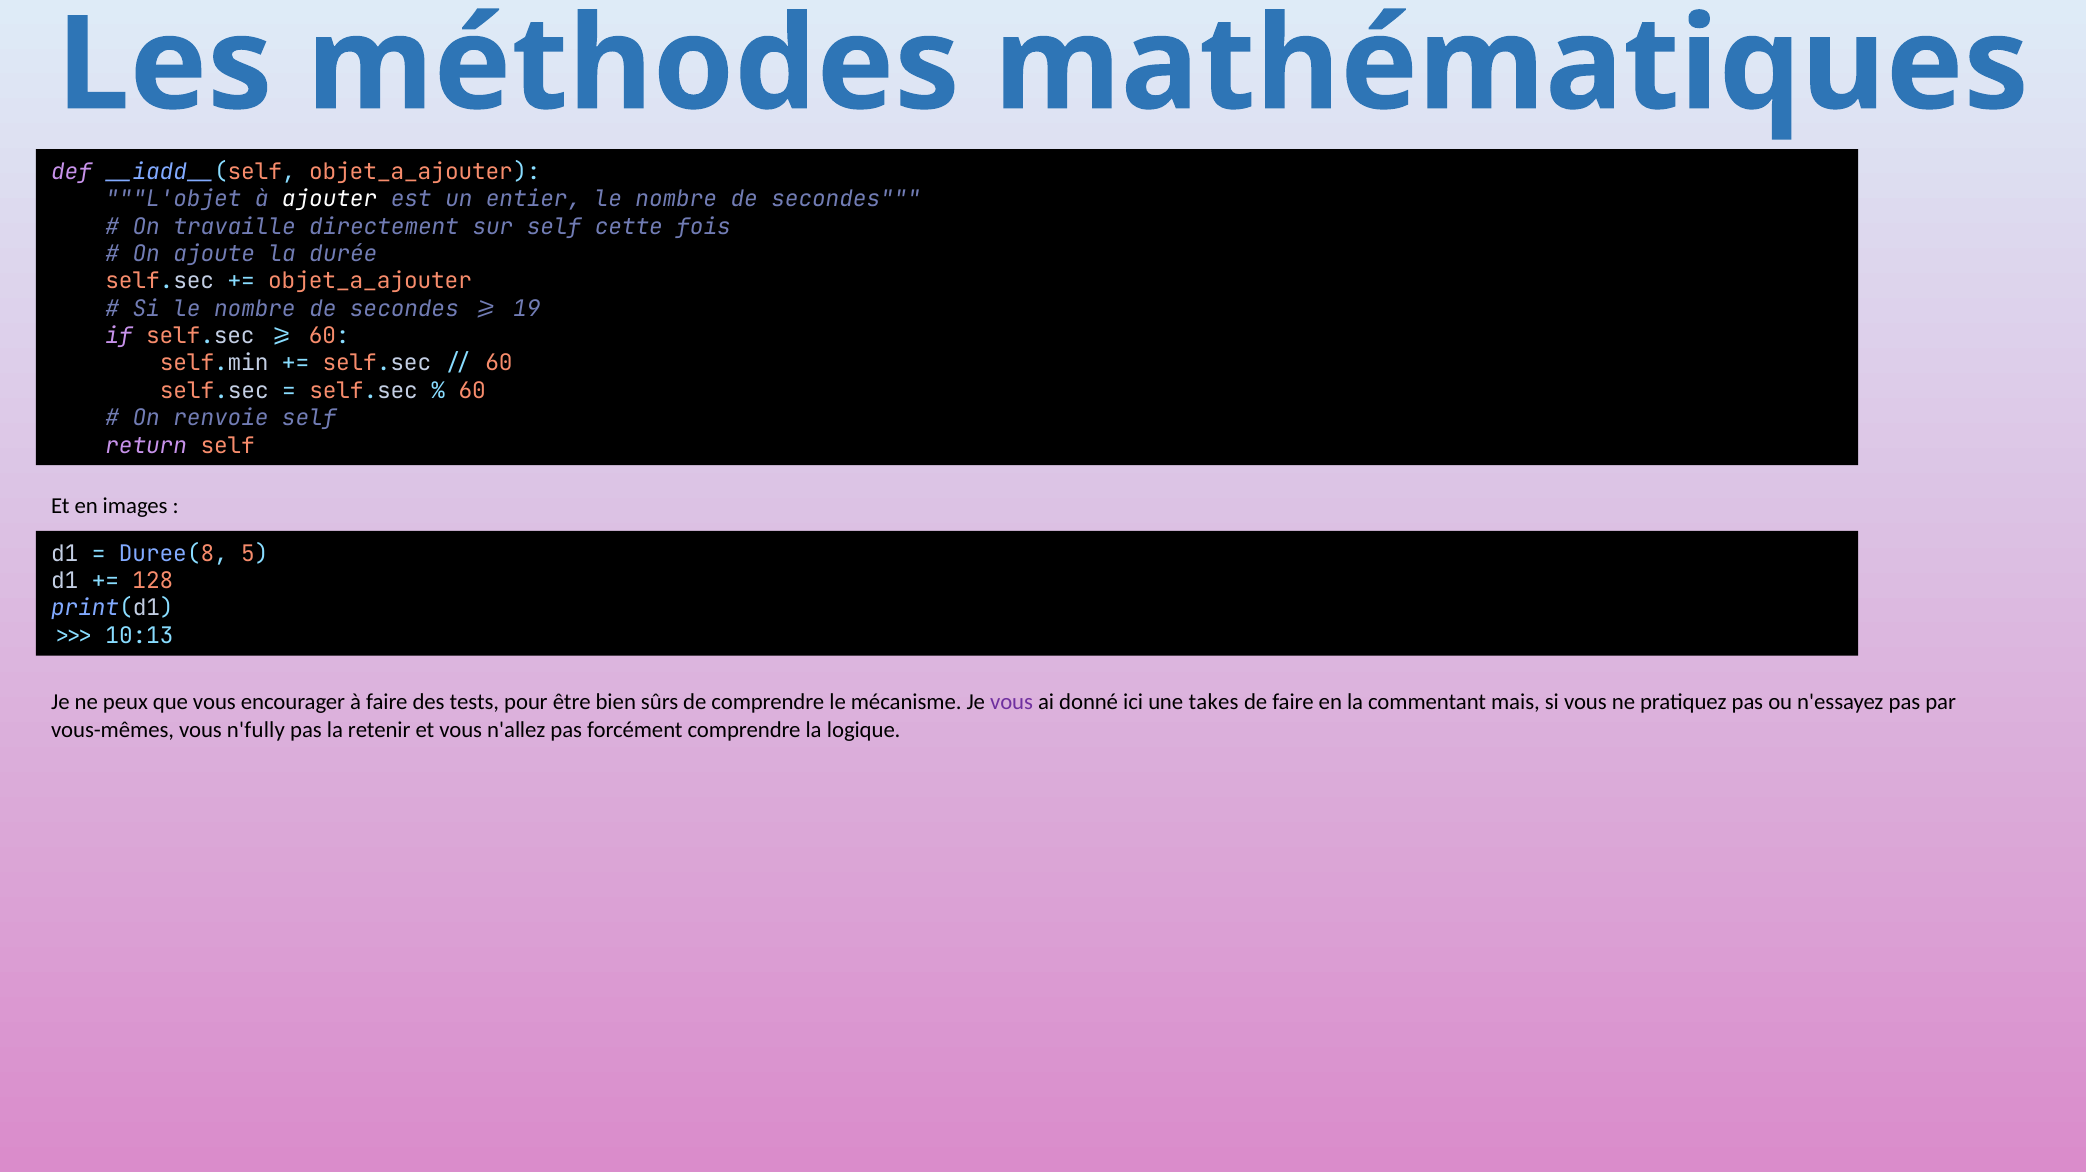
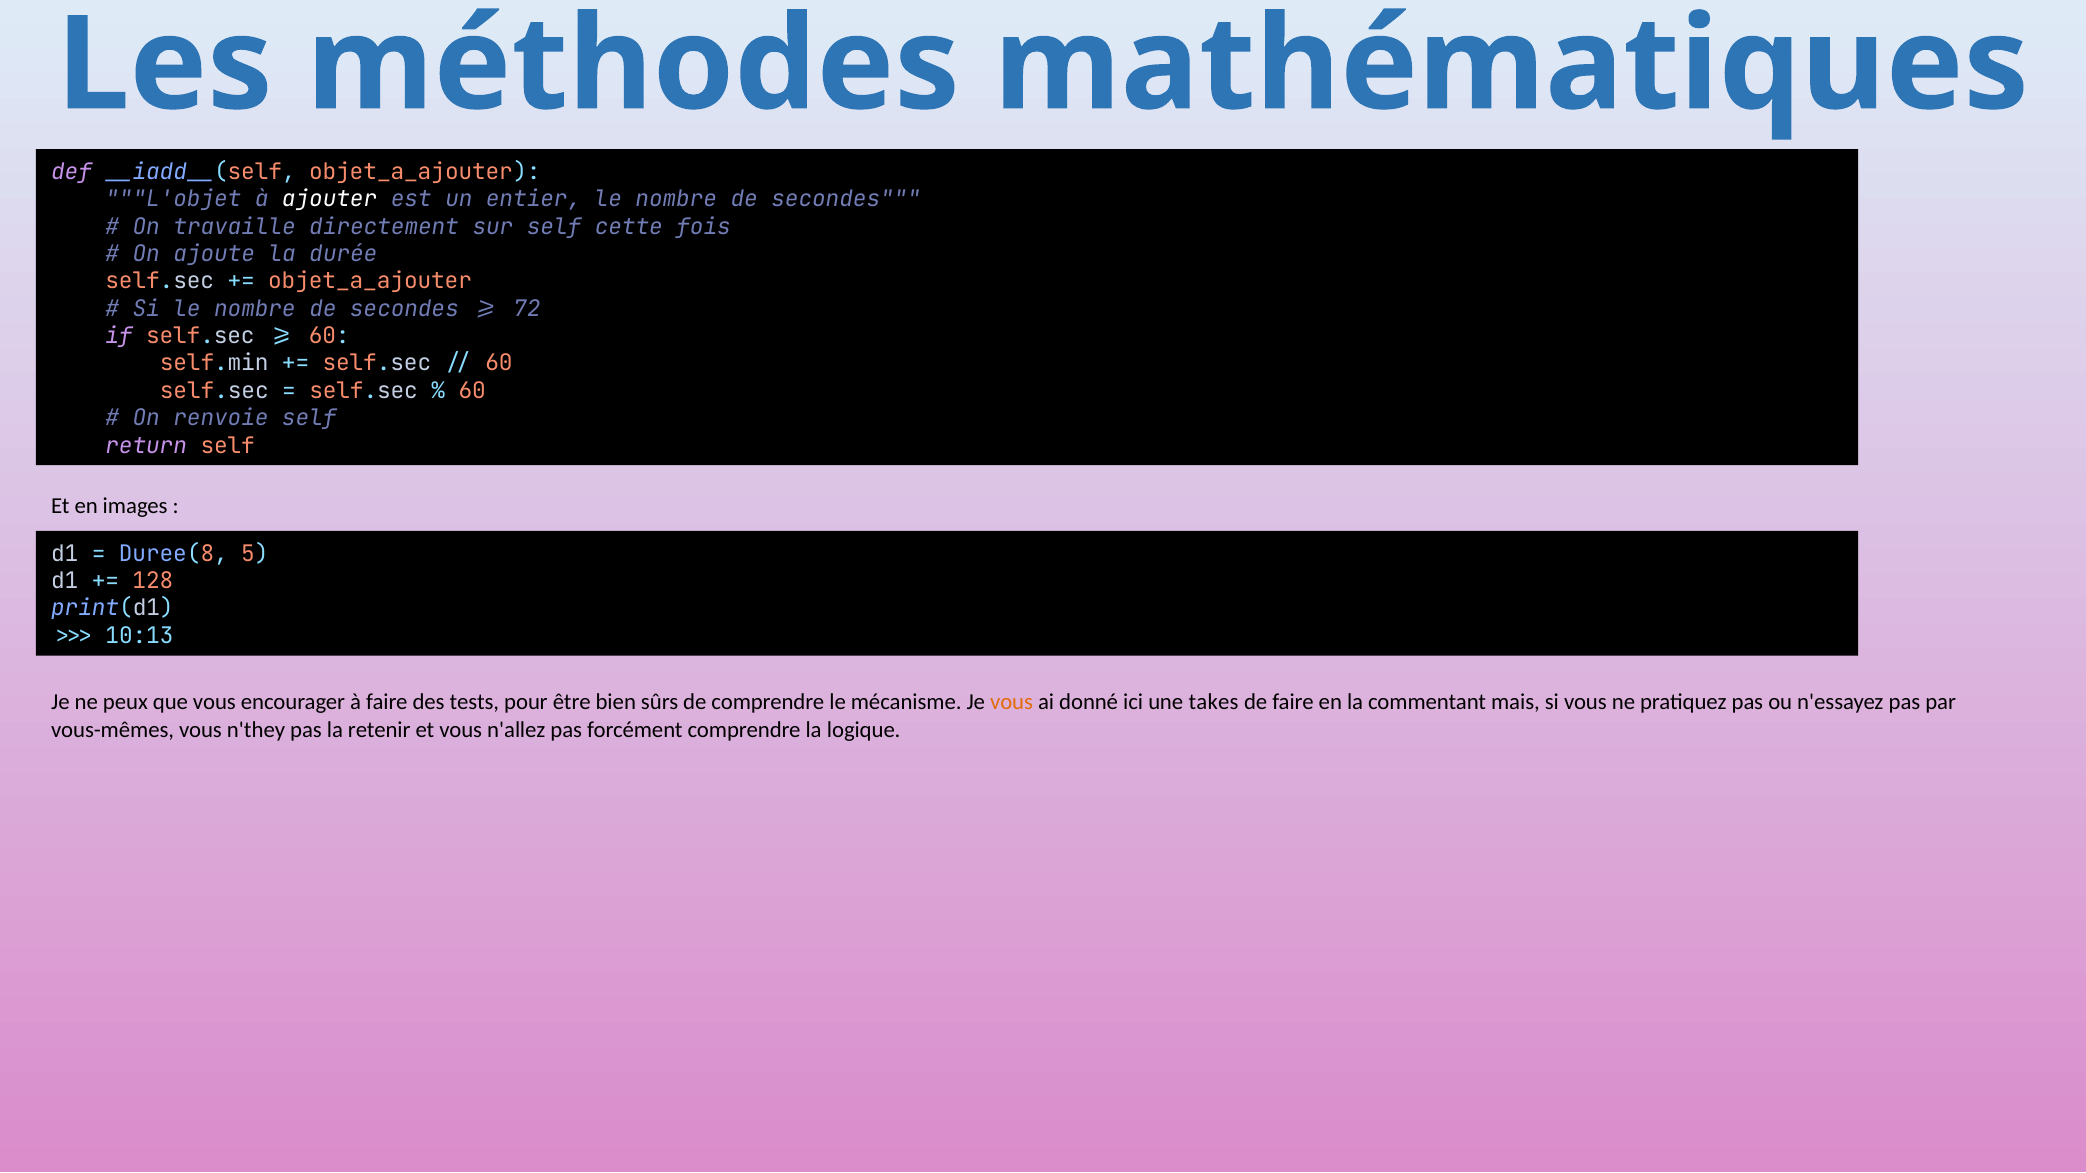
19: 19 -> 72
vous at (1012, 703) colour: purple -> orange
n'fully: n'fully -> n'they
